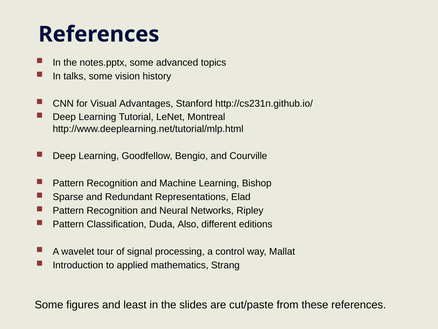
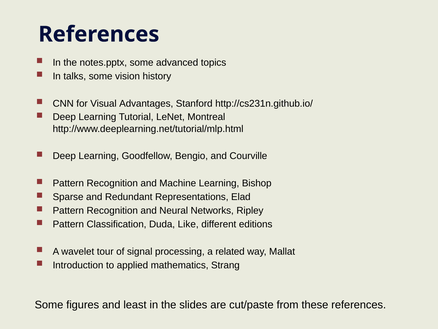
Also: Also -> Like
control: control -> related
